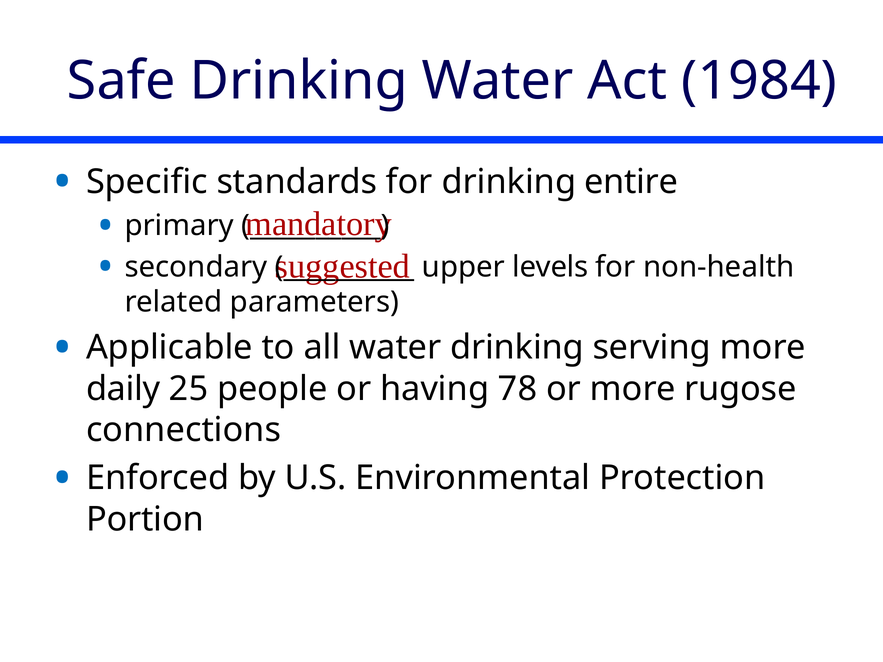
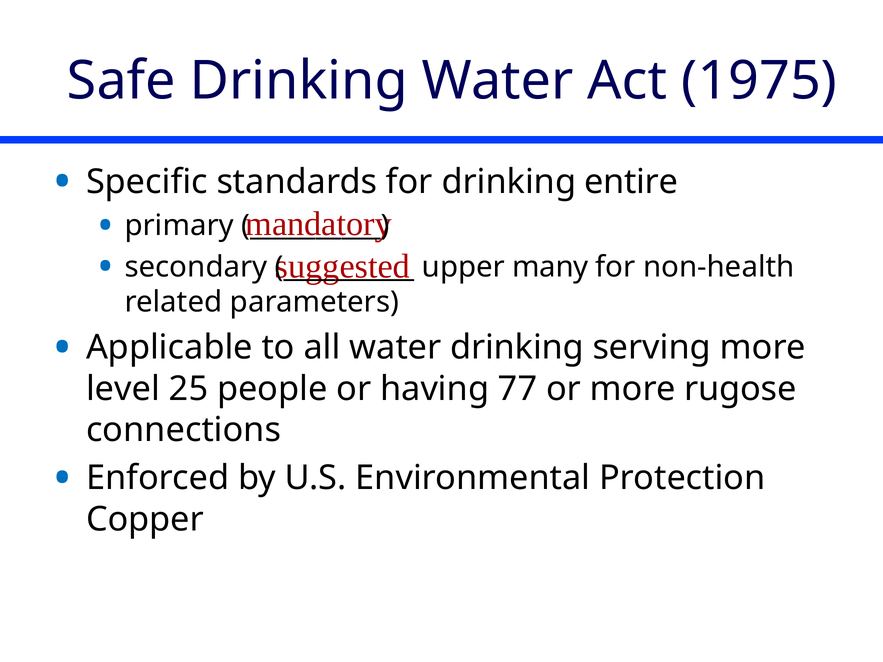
1984: 1984 -> 1975
levels: levels -> many
daily: daily -> level
78: 78 -> 77
Portion: Portion -> Copper
